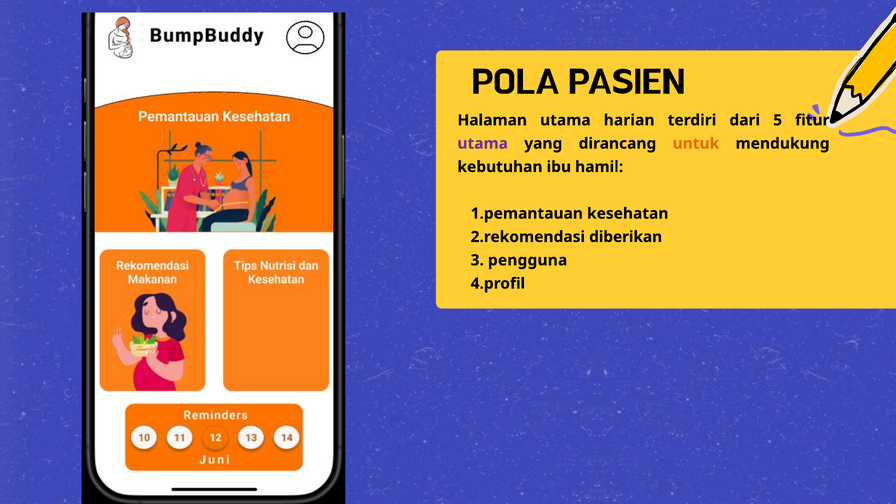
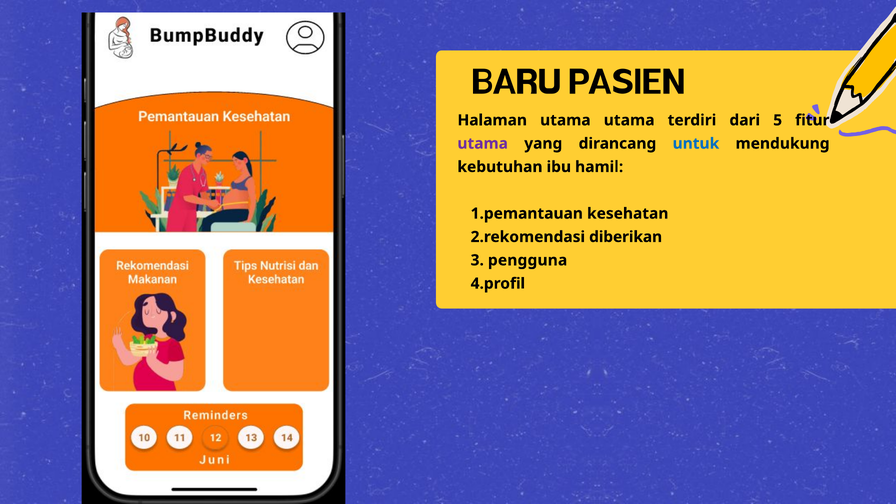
POLA: POLA -> BARU
utama harian: harian -> utama
untuk colour: orange -> blue
